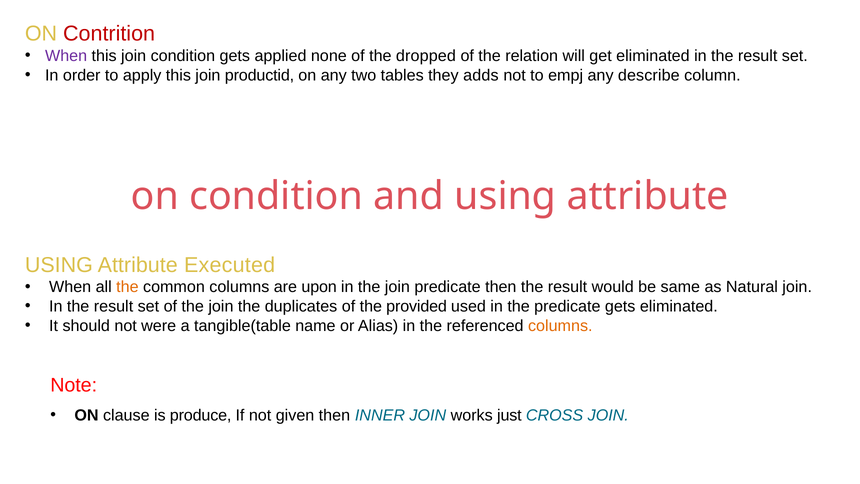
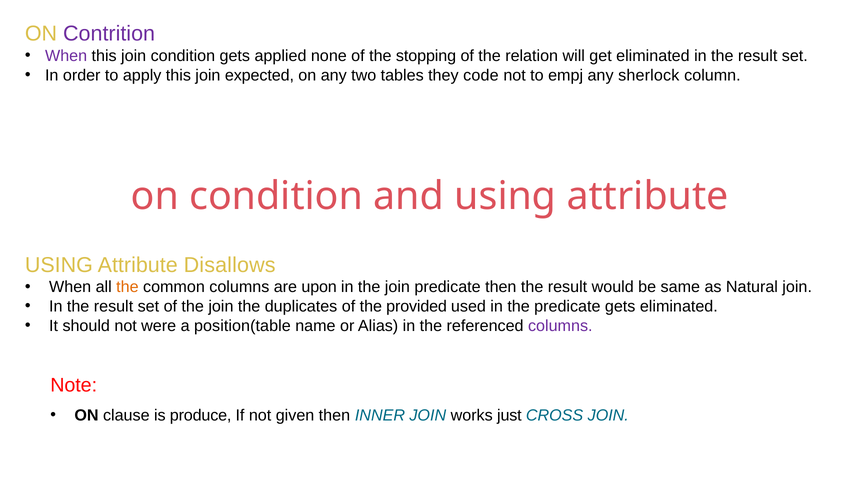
Contrition colour: red -> purple
dropped: dropped -> stopping
productid: productid -> expected
adds: adds -> code
describe: describe -> sherlock
Executed: Executed -> Disallows
tangible(table: tangible(table -> position(table
columns at (560, 326) colour: orange -> purple
